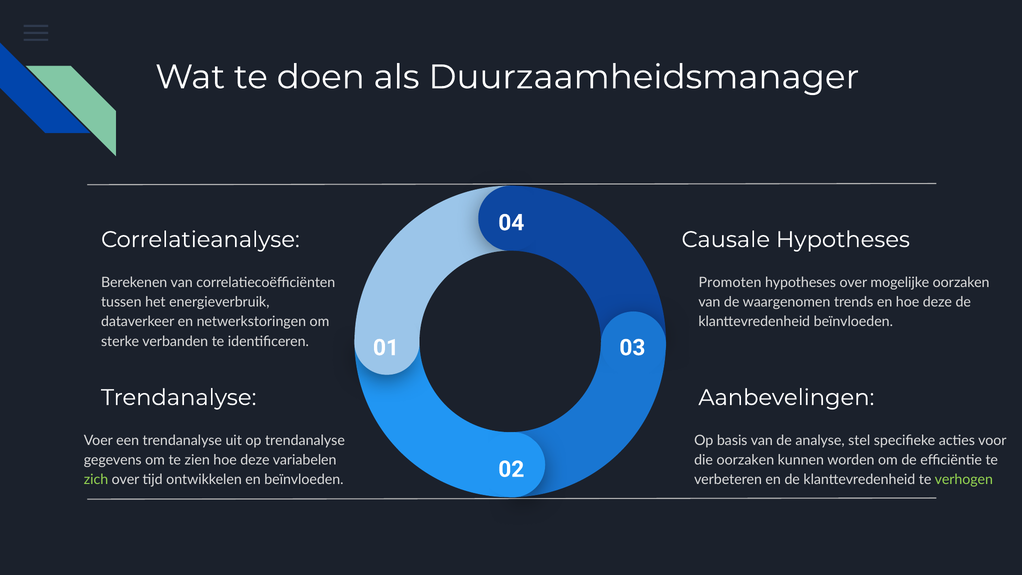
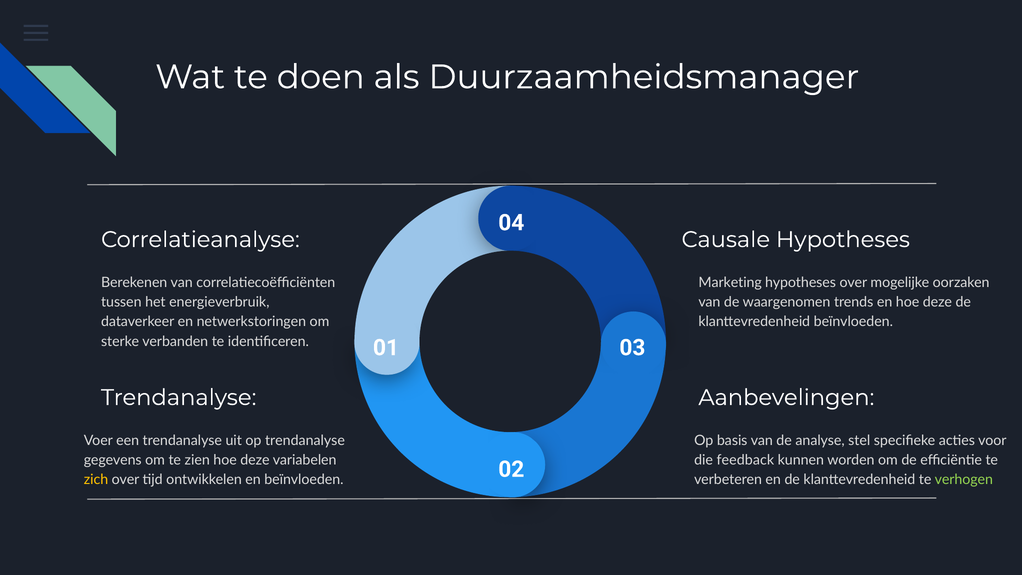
Promoten: Promoten -> Marketing
die oorzaken: oorzaken -> feedback
zich colour: light green -> yellow
